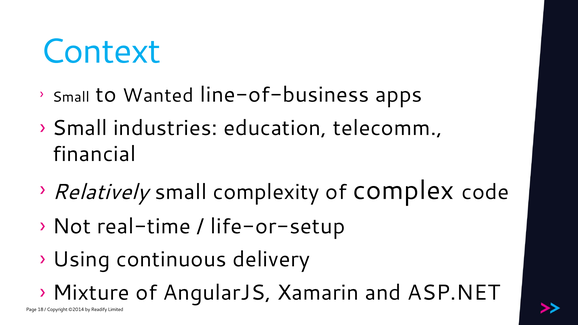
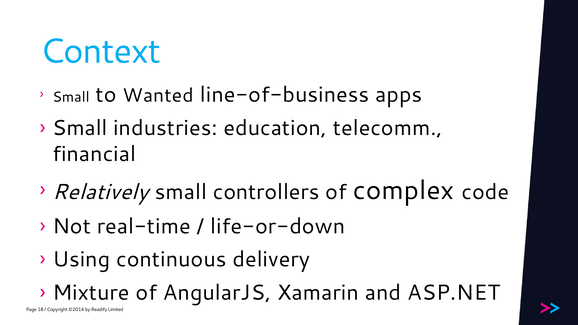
complexity: complexity -> controllers
life-or-setup: life-or-setup -> life-or-down
